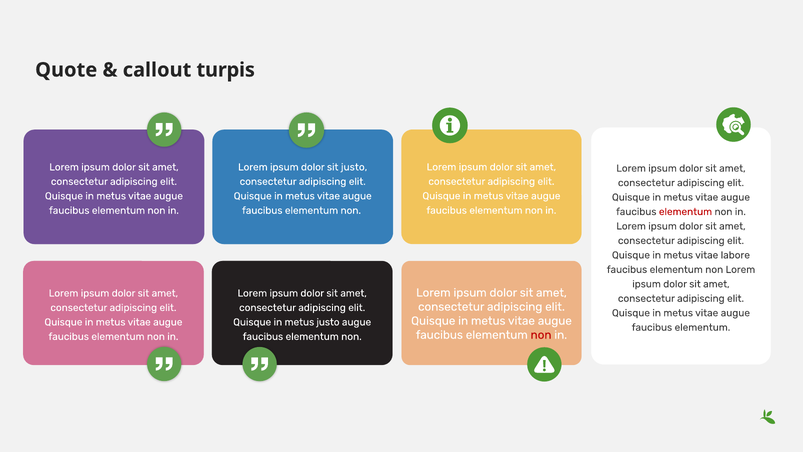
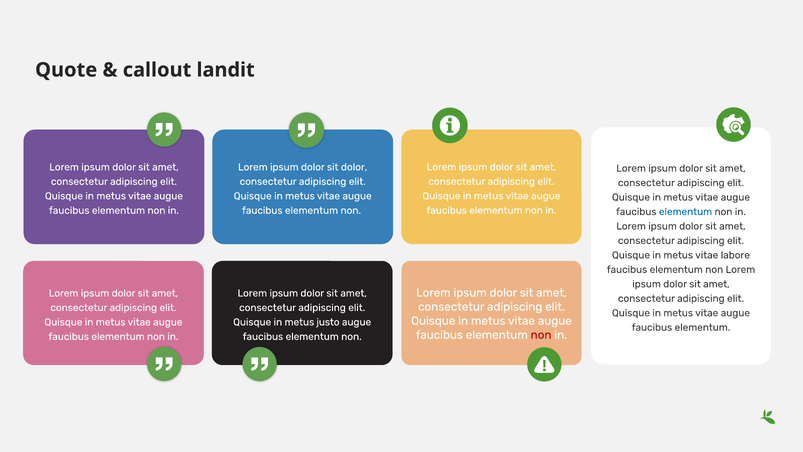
turpis: turpis -> landit
sit justo: justo -> dolor
elementum at (685, 212) colour: red -> blue
